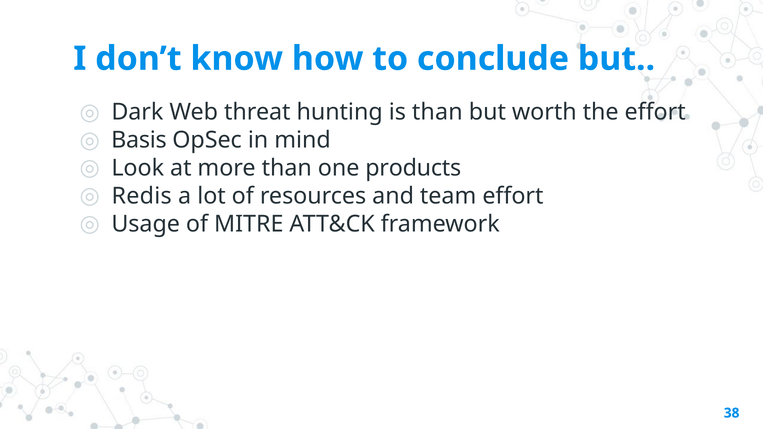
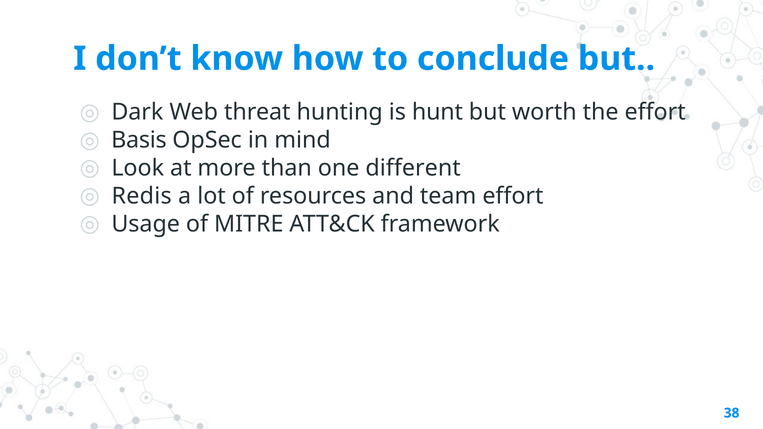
is than: than -> hunt
products: products -> different
